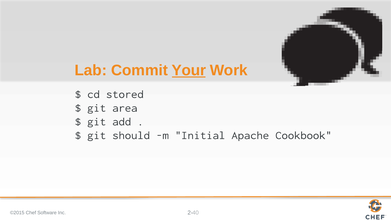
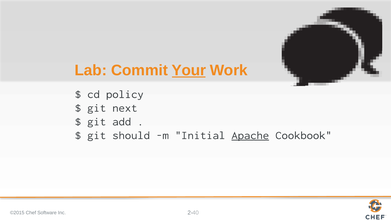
stored: stored -> policy
area: area -> next
Apache underline: none -> present
